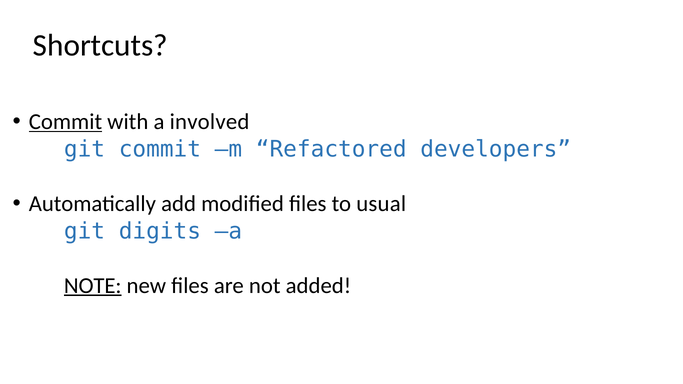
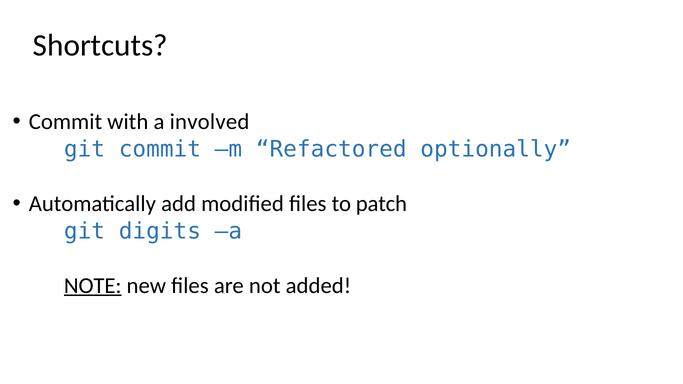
Commit at (65, 122) underline: present -> none
developers: developers -> optionally
usual: usual -> patch
